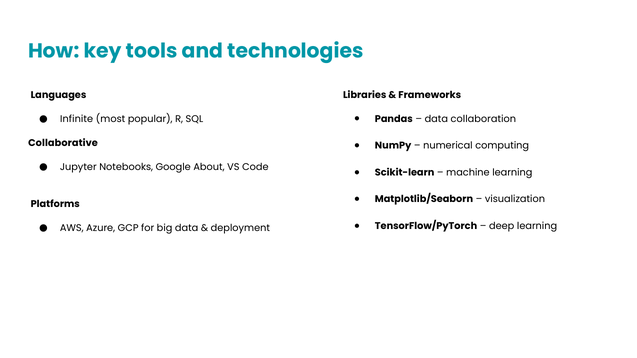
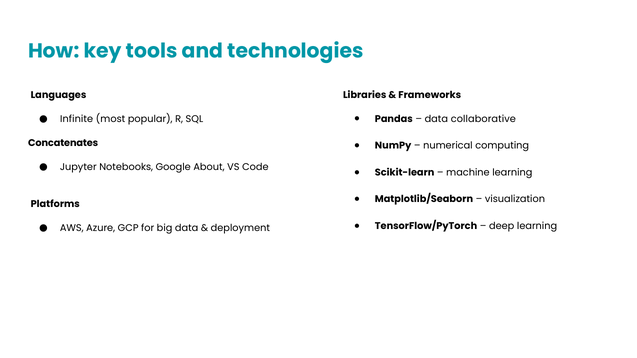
collaboration: collaboration -> collaborative
Collaborative: Collaborative -> Concatenates
